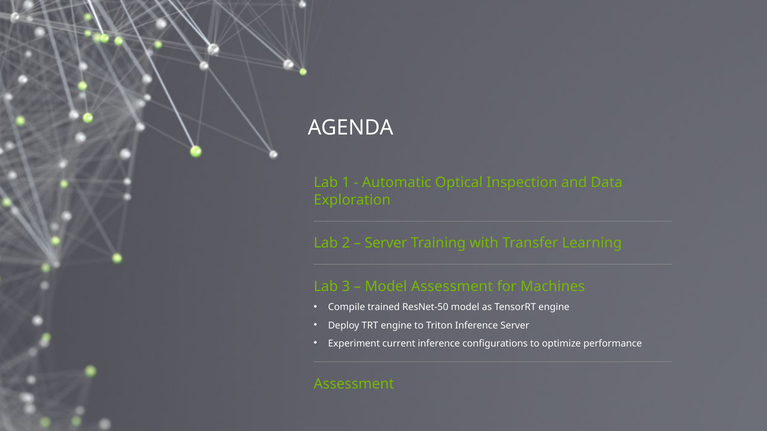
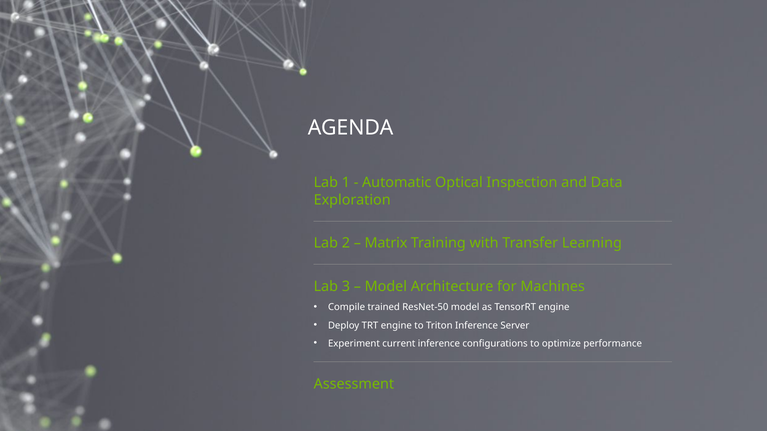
Server at (386, 243): Server -> Matrix
Model Assessment: Assessment -> Architecture
